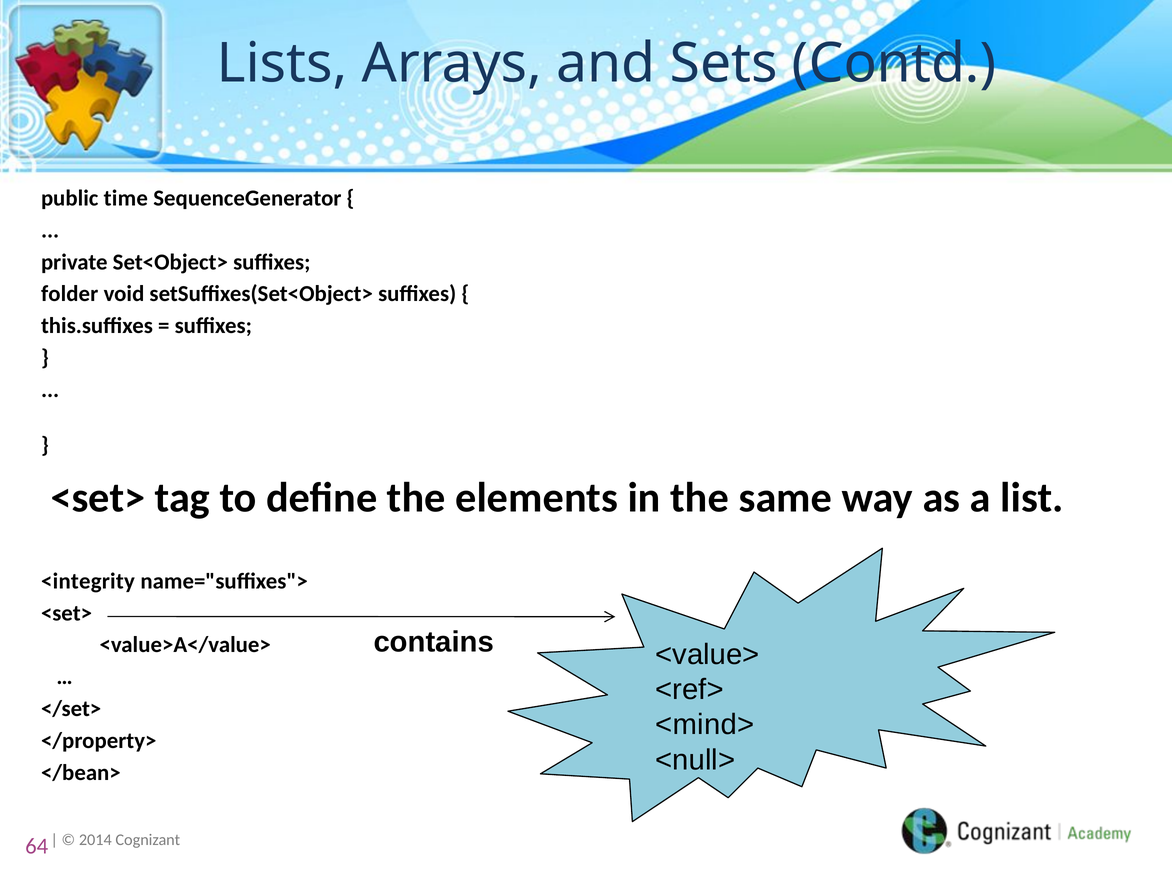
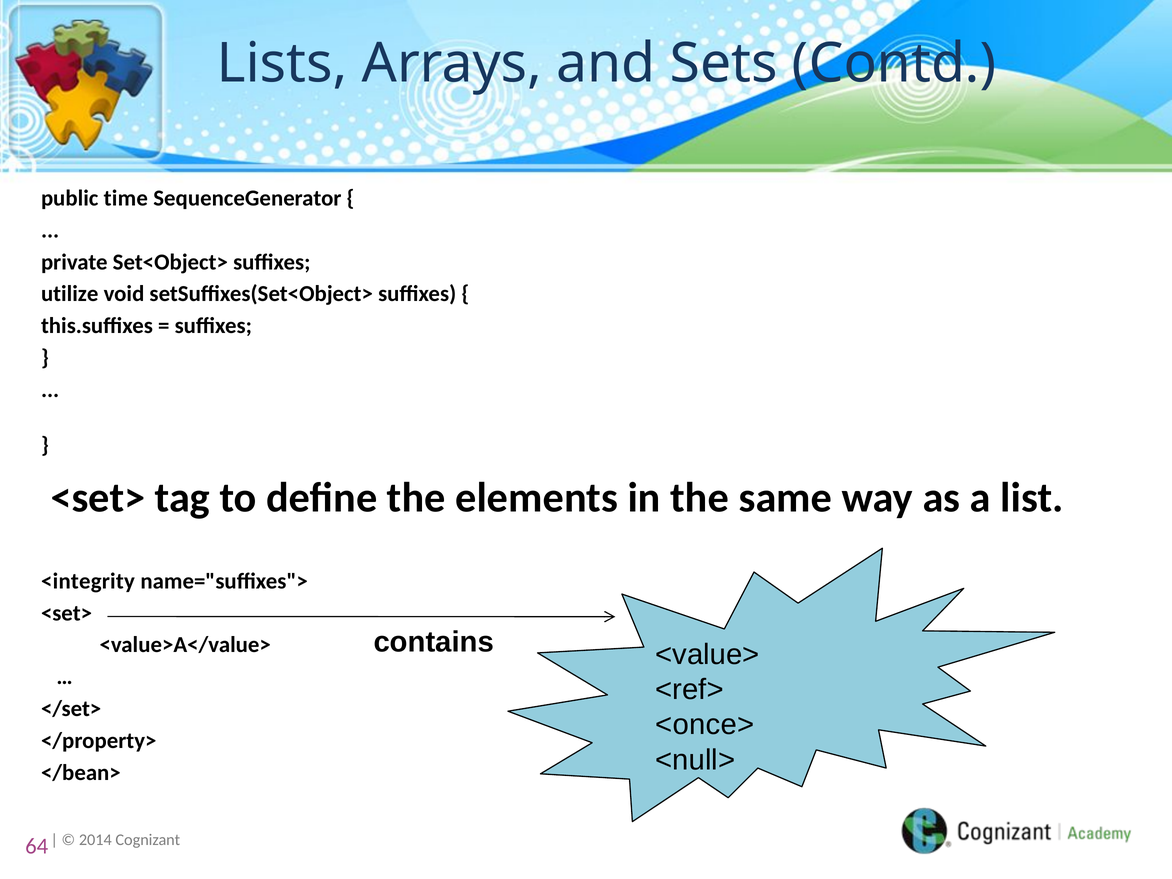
folder: folder -> utilize
<mind>: <mind> -> <once>
